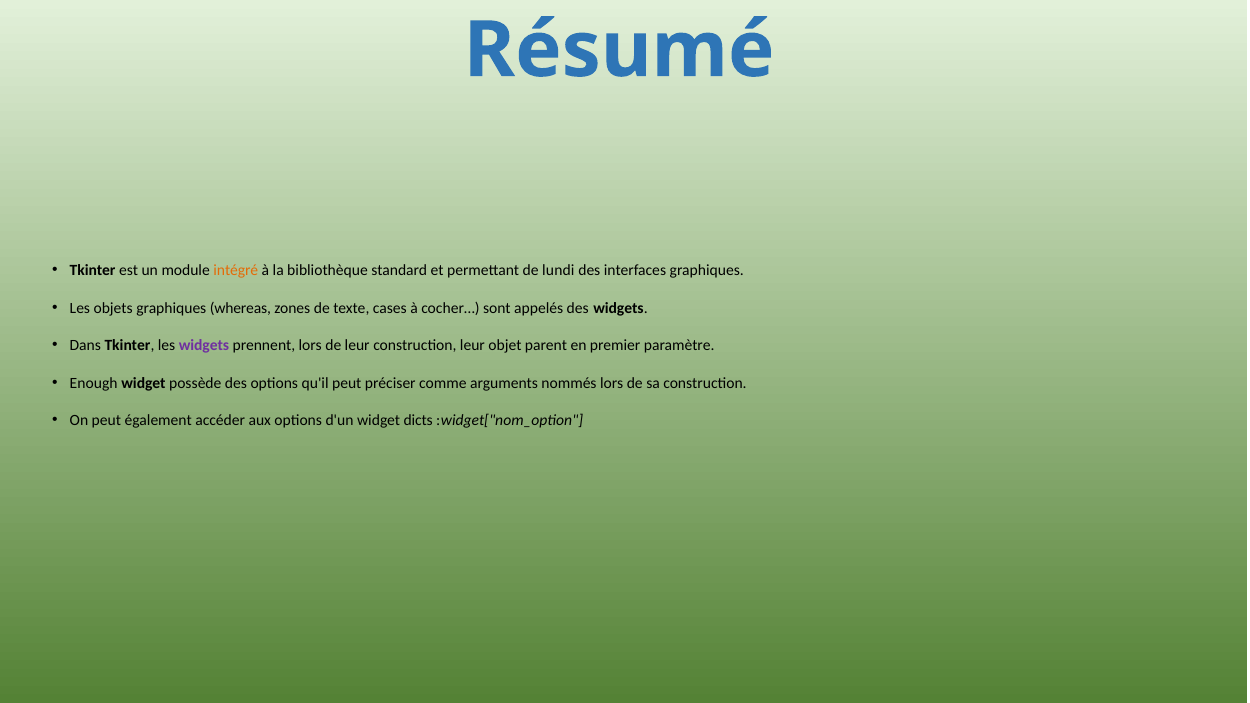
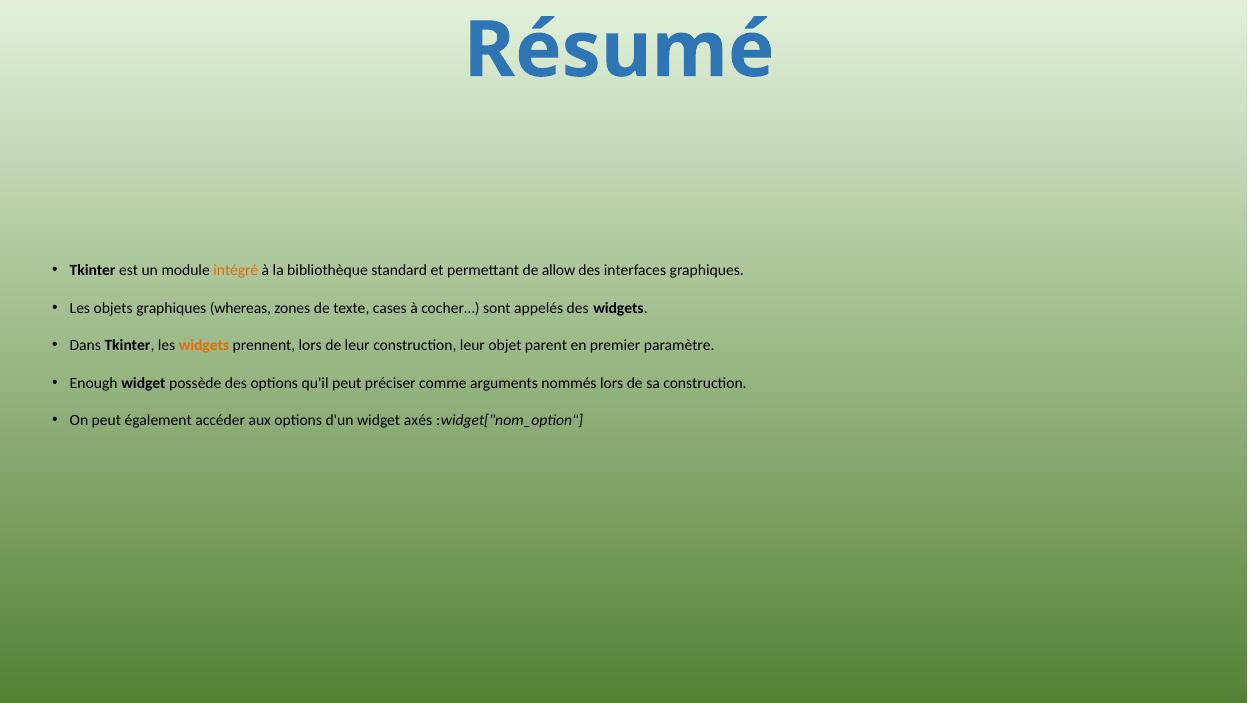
lundi: lundi -> allow
widgets at (204, 345) colour: purple -> orange
dicts: dicts -> axés
